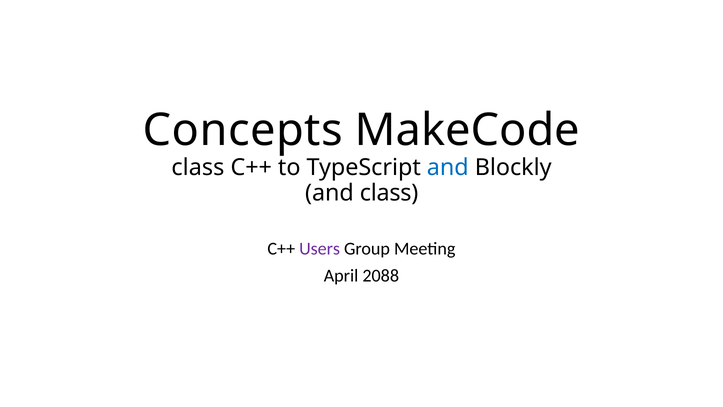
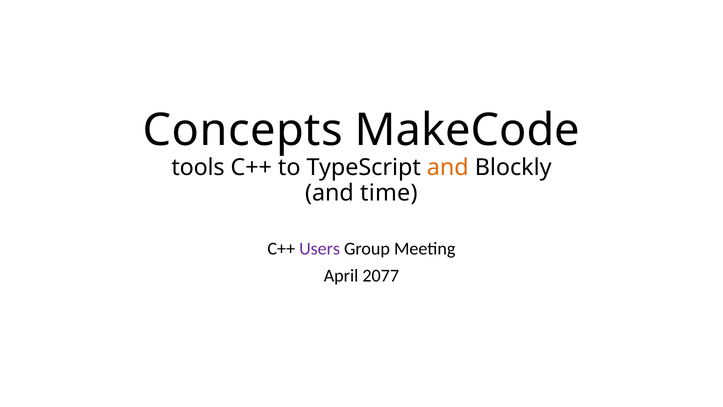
class at (198, 167): class -> tools
and at (448, 167) colour: blue -> orange
and class: class -> time
2088: 2088 -> 2077
